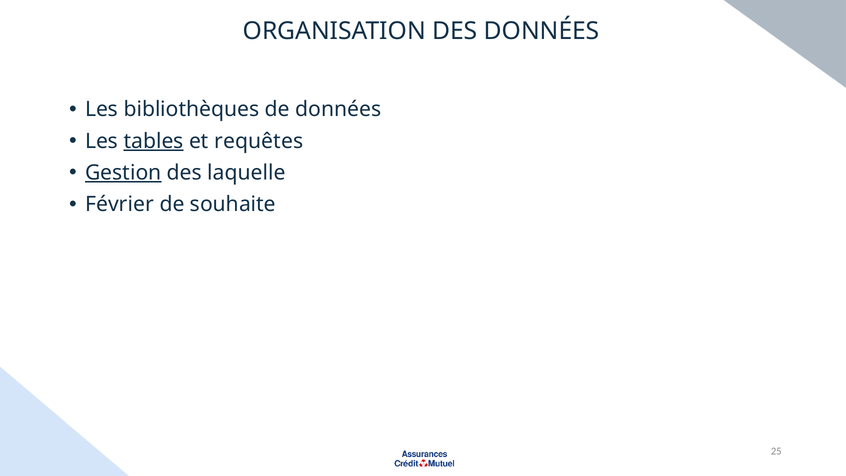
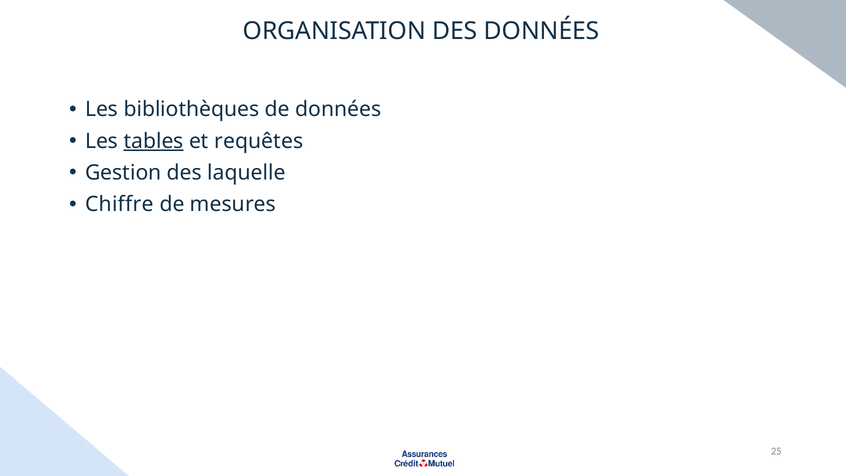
Gestion underline: present -> none
Février: Février -> Chiffre
souhaite: souhaite -> mesures
